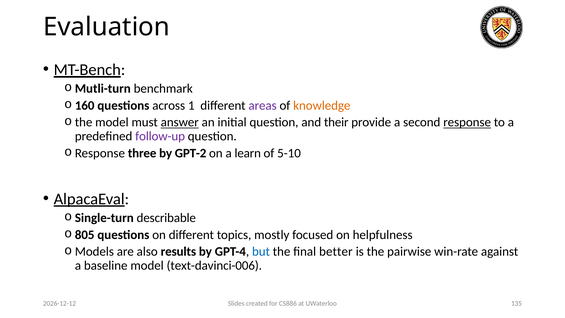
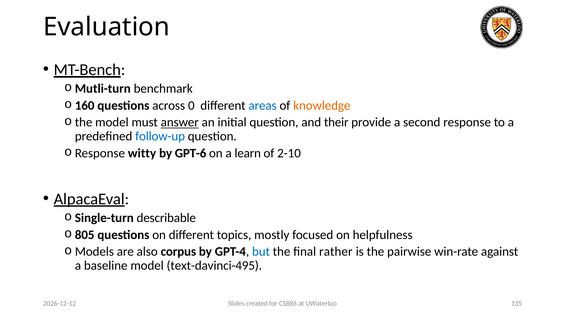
1: 1 -> 0
areas colour: purple -> blue
response underline: present -> none
follow-up colour: purple -> blue
three: three -> witty
GPT-2: GPT-2 -> GPT-6
5-10: 5-10 -> 2-10
results: results -> corpus
better: better -> rather
text-davinci-006: text-davinci-006 -> text-davinci-495
